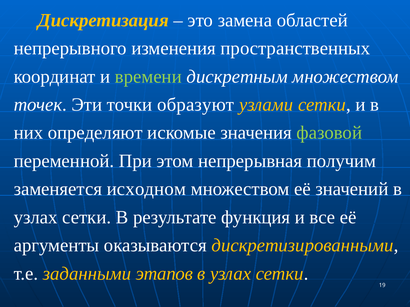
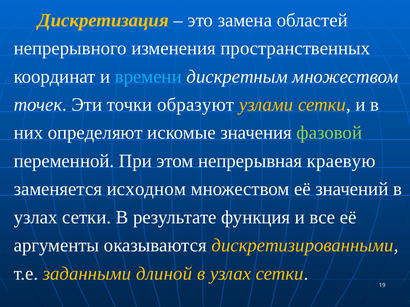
времени colour: light green -> light blue
получим: получим -> краевую
этапов: этапов -> длиной
